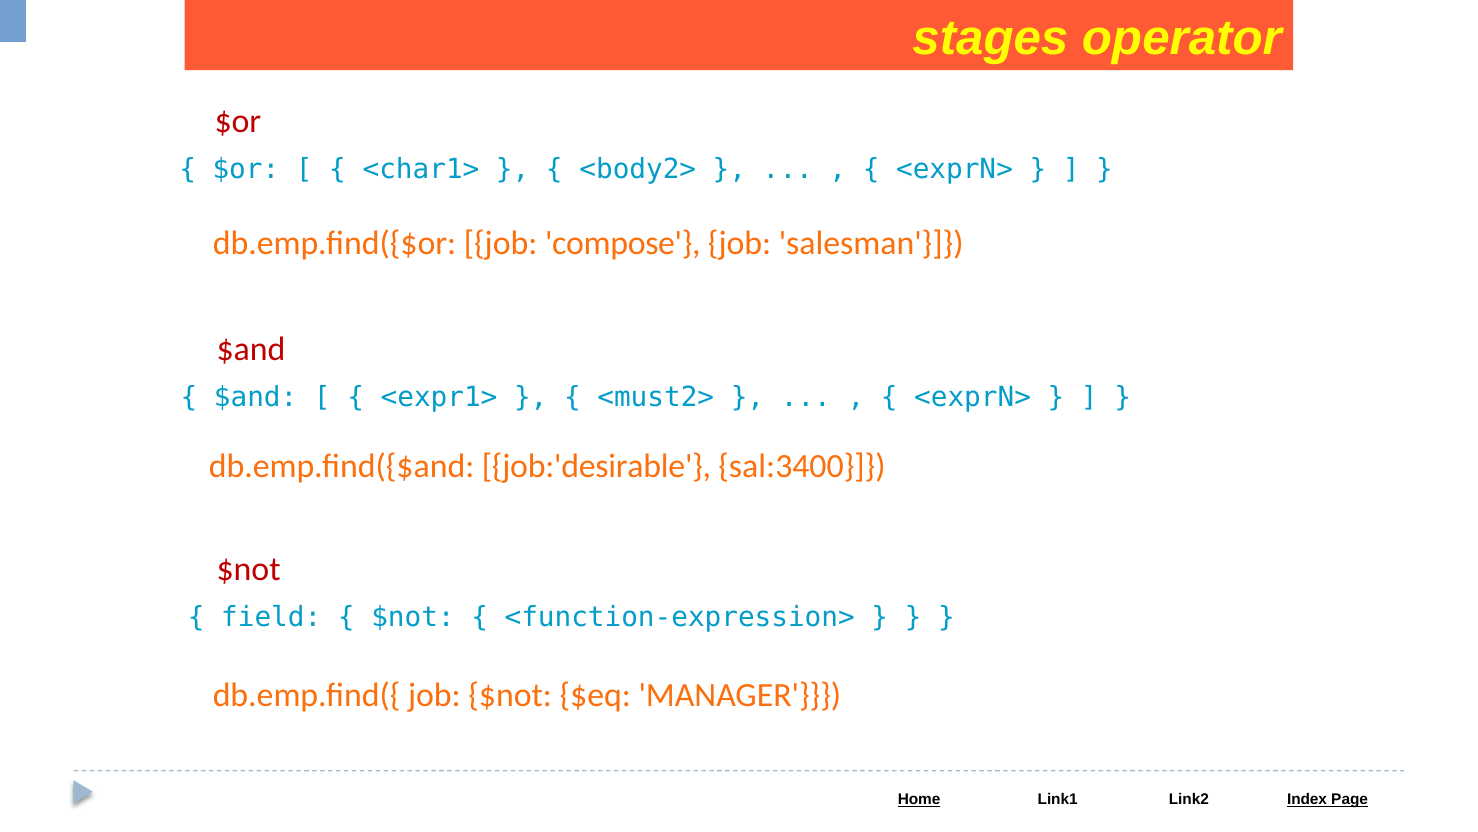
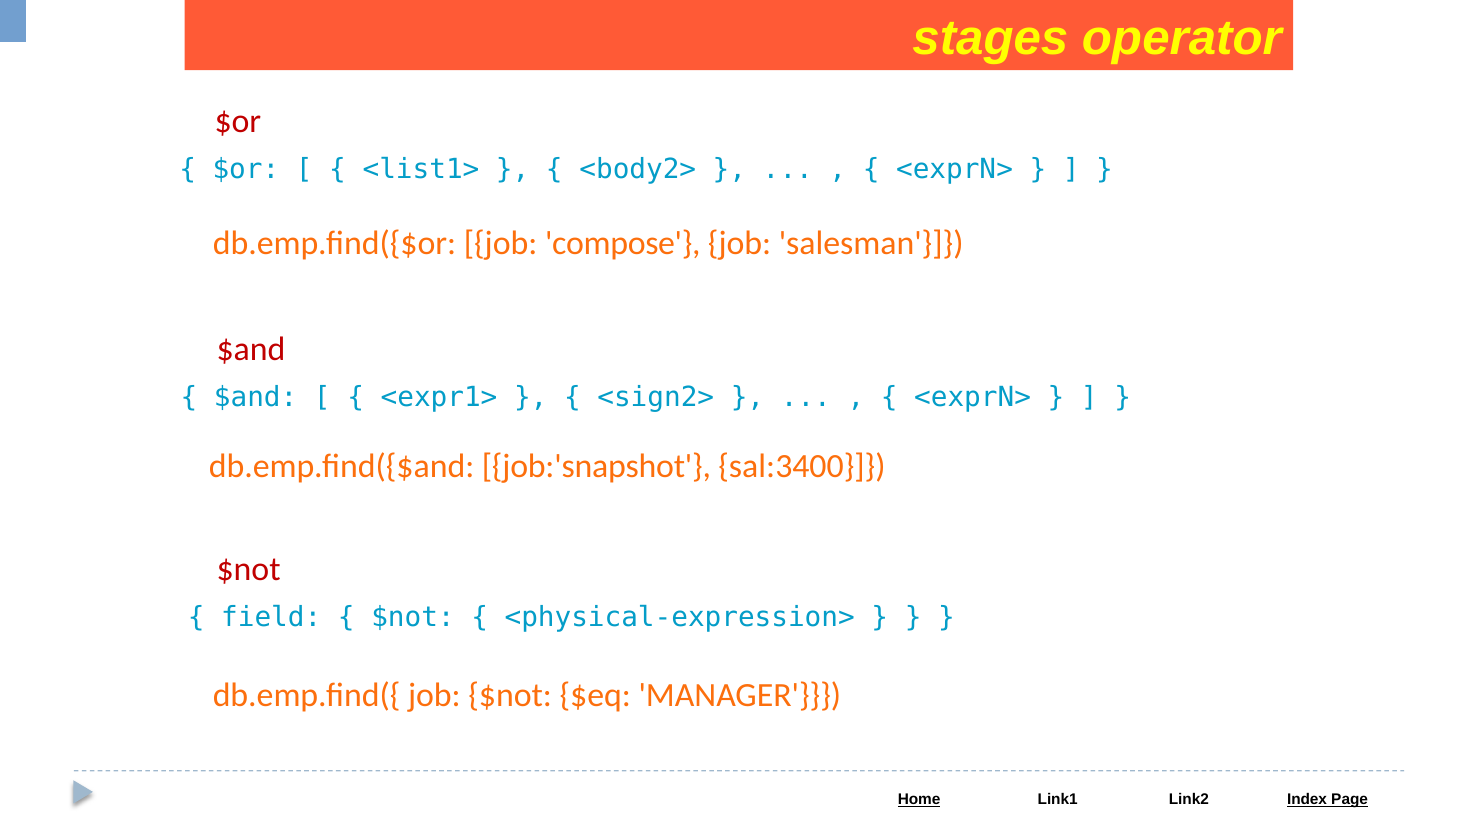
<char1>: <char1> -> <list1>
<must2>: <must2> -> <sign2>
job:'desirable: job:'desirable -> job:'snapshot
<function-expression>: <function-expression> -> <physical-expression>
